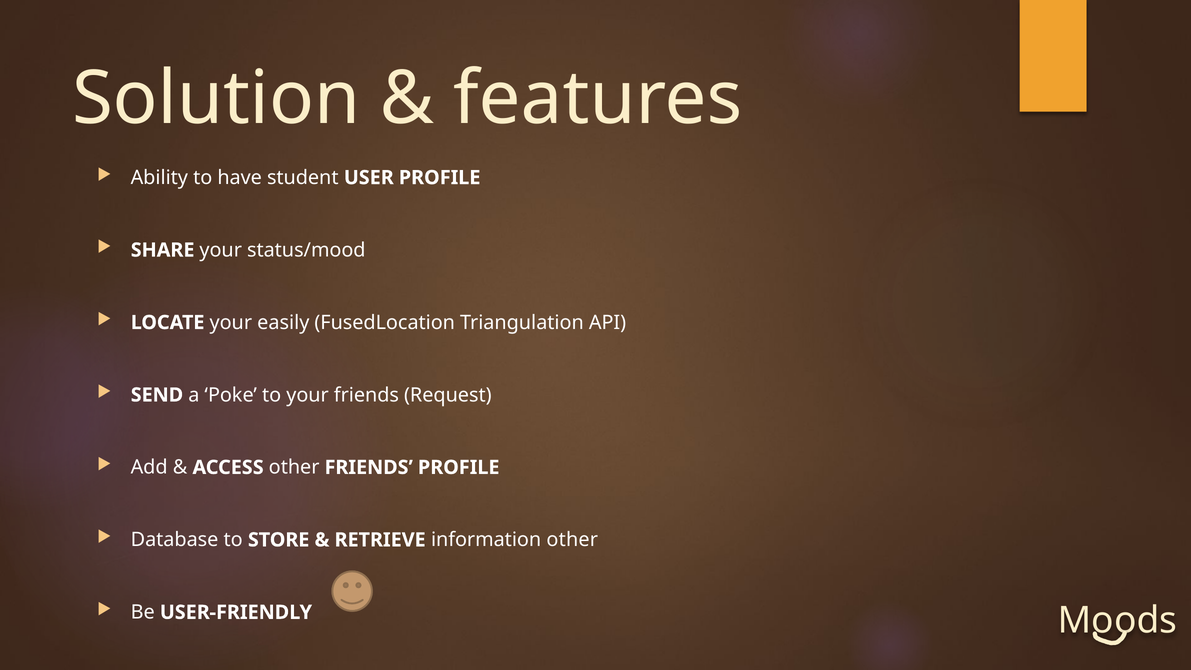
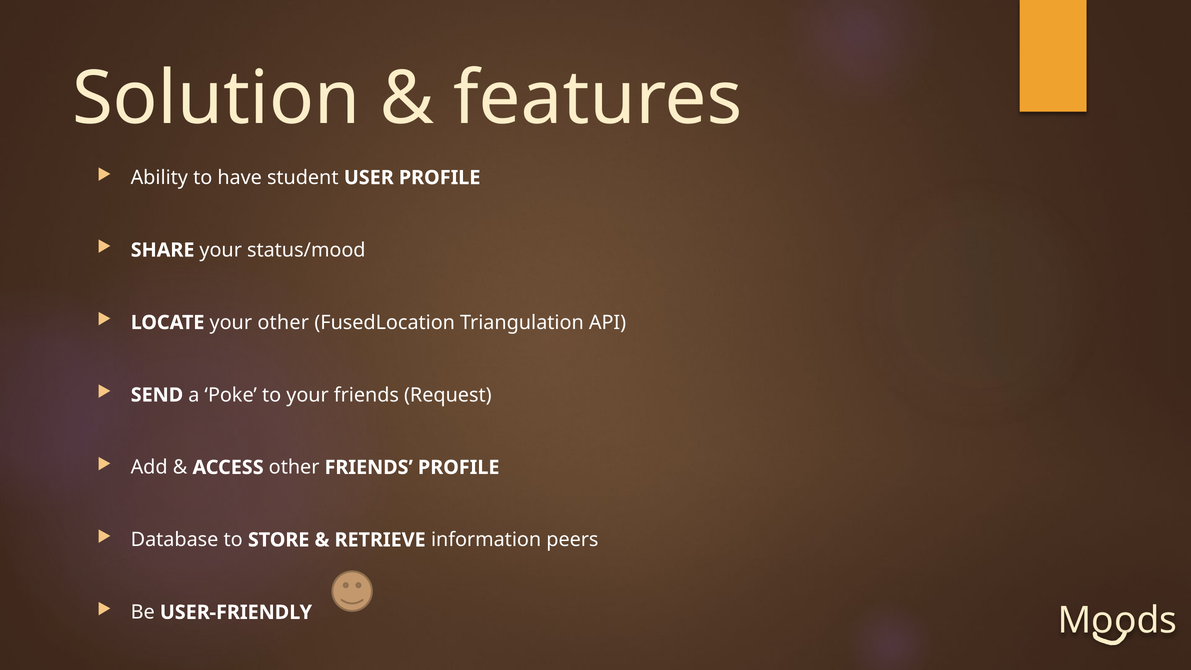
your easily: easily -> other
information other: other -> peers
